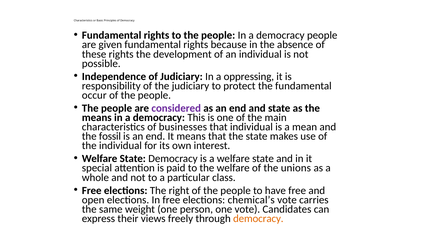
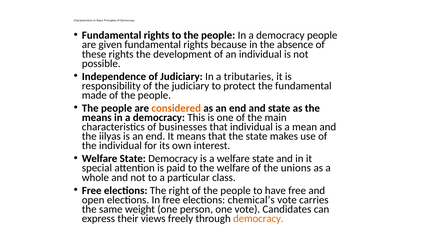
oppressing: oppressing -> tributaries
occur: occur -> made
considered colour: purple -> orange
fossil: fossil -> iilyas
